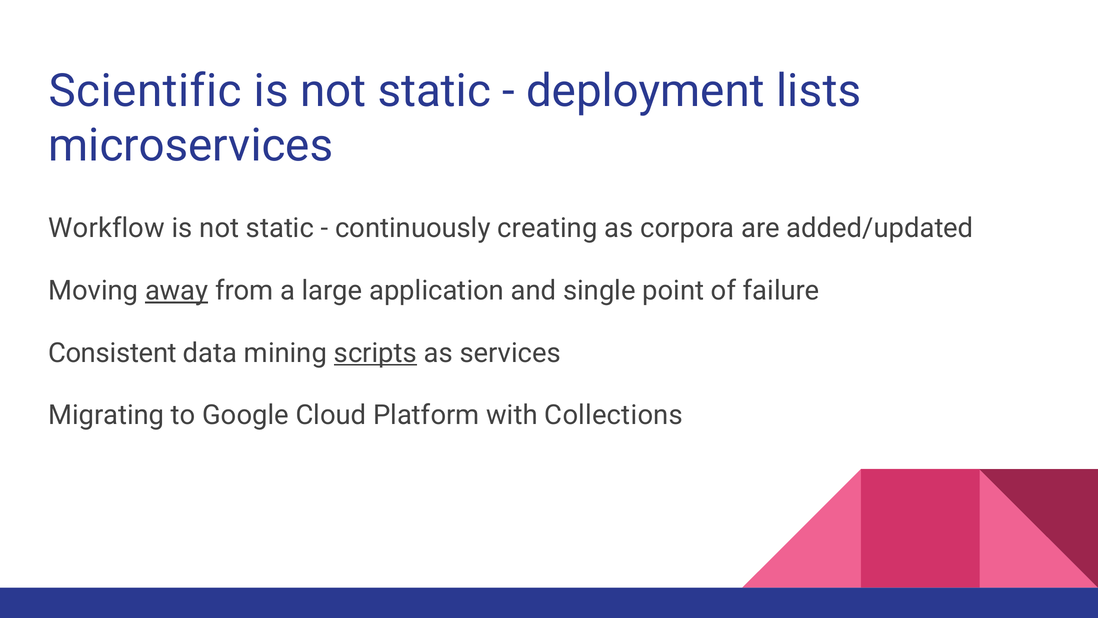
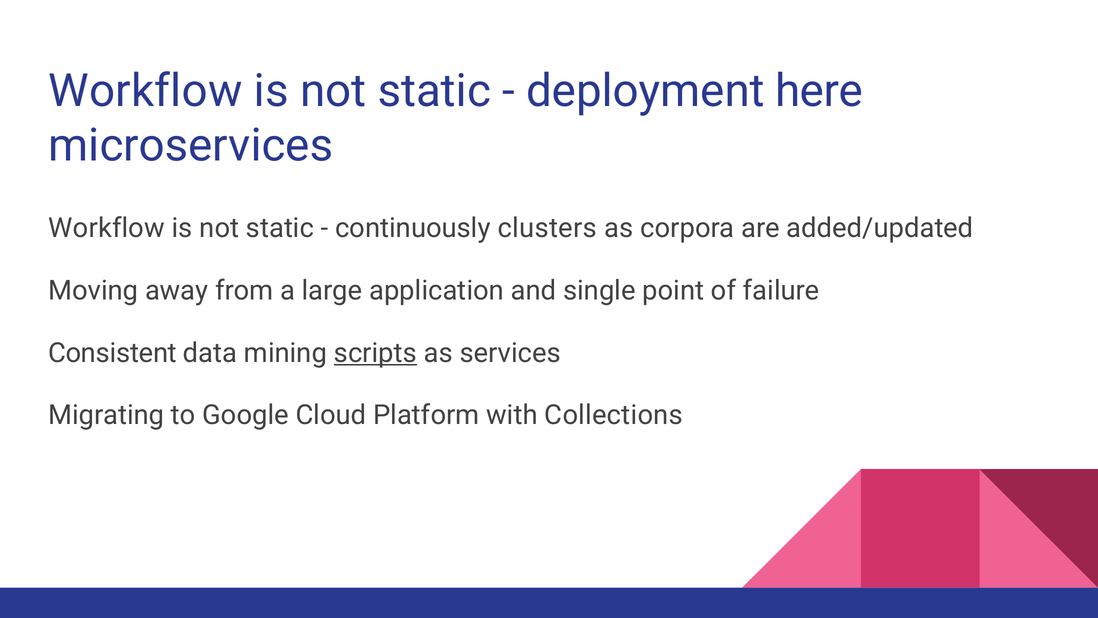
Scientific at (145, 91): Scientific -> Workflow
lists: lists -> here
creating: creating -> clusters
away underline: present -> none
